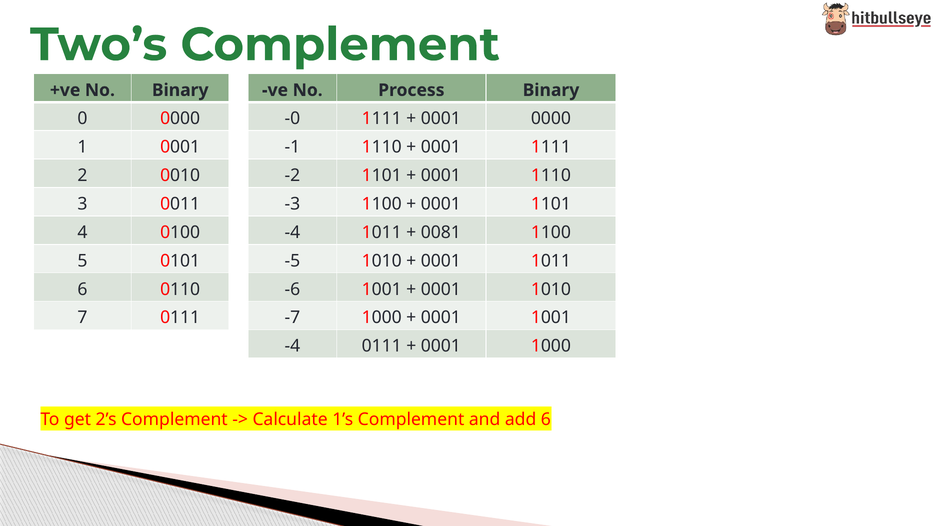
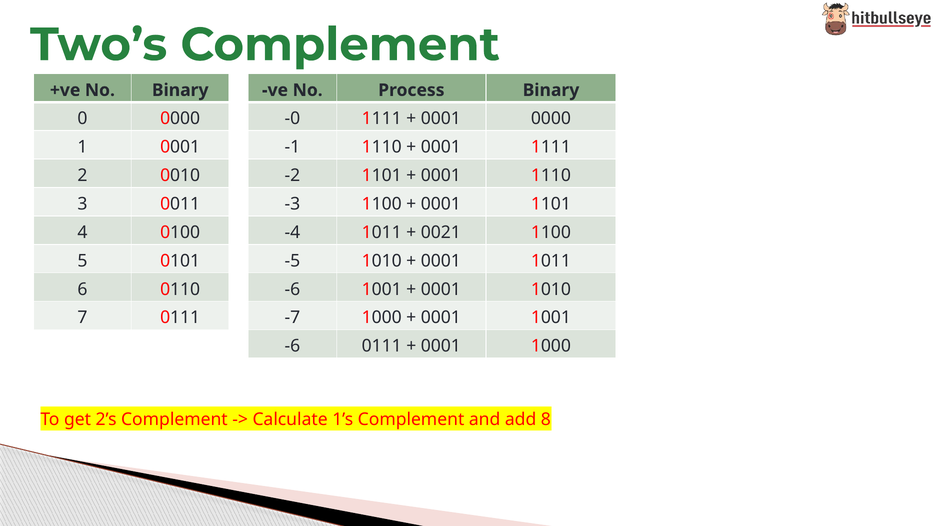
0081: 0081 -> 0021
-4 at (292, 346): -4 -> -6
add 6: 6 -> 8
